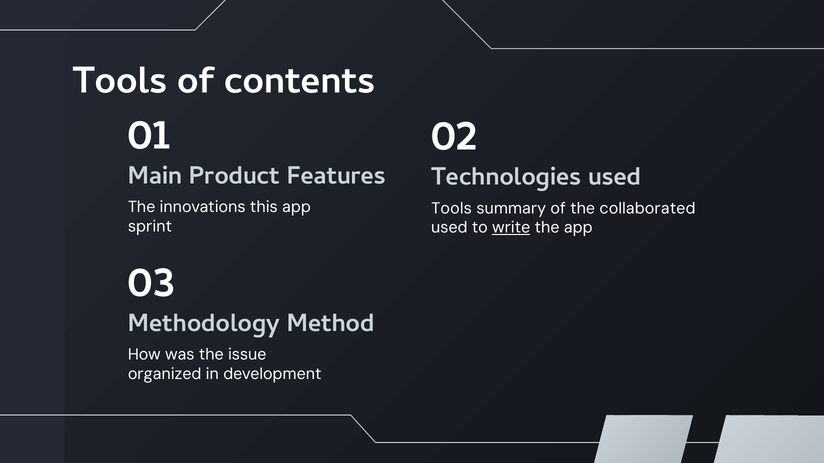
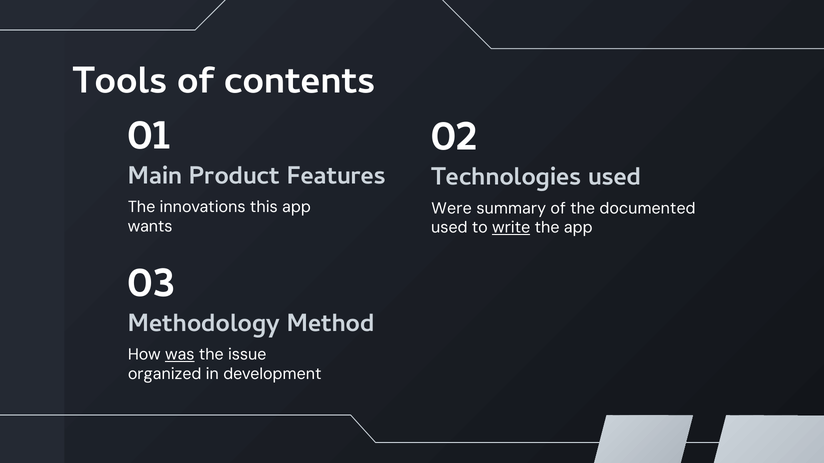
Tools at (452, 209): Tools -> Were
collaborated: collaborated -> documented
sprint: sprint -> wants
was underline: none -> present
